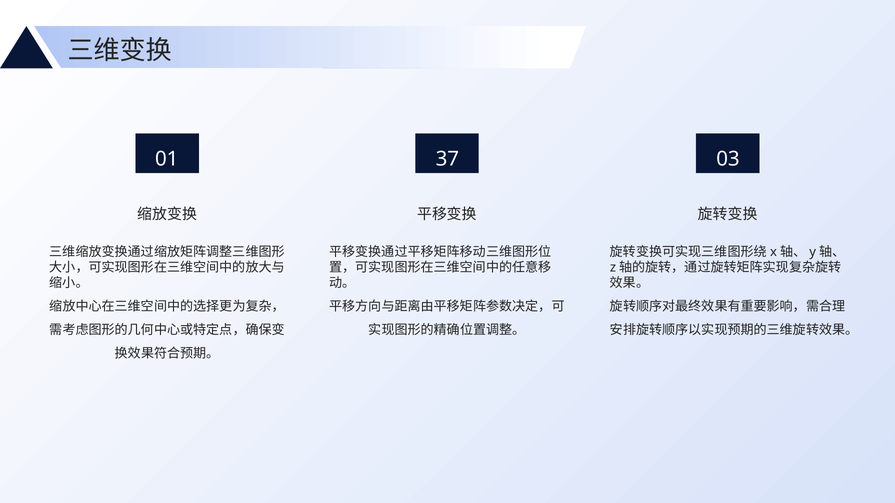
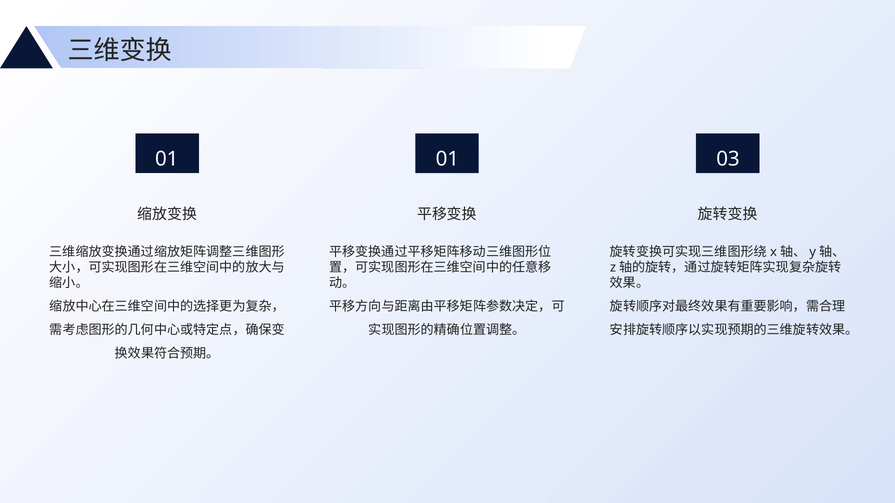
01 37: 37 -> 01
